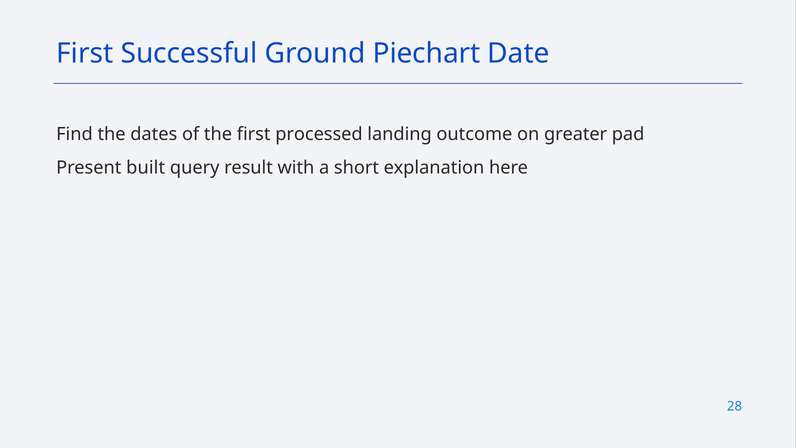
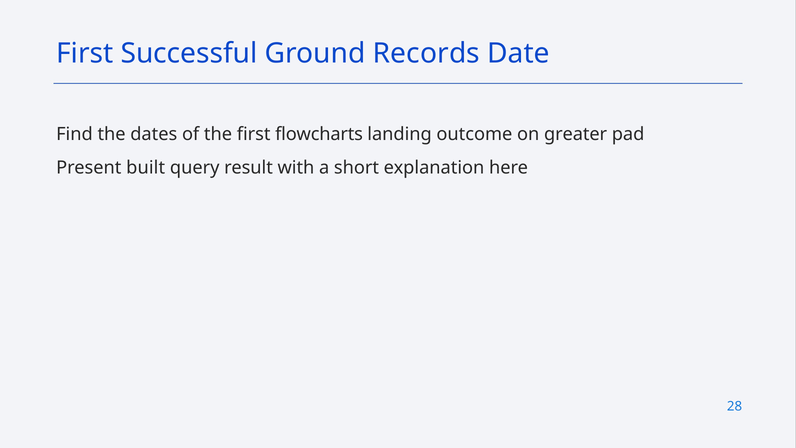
Piechart: Piechart -> Records
processed: processed -> flowcharts
